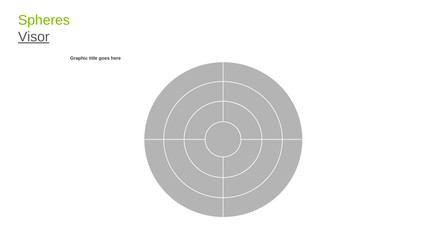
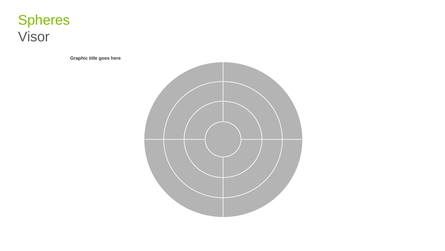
Visor underline: present -> none
